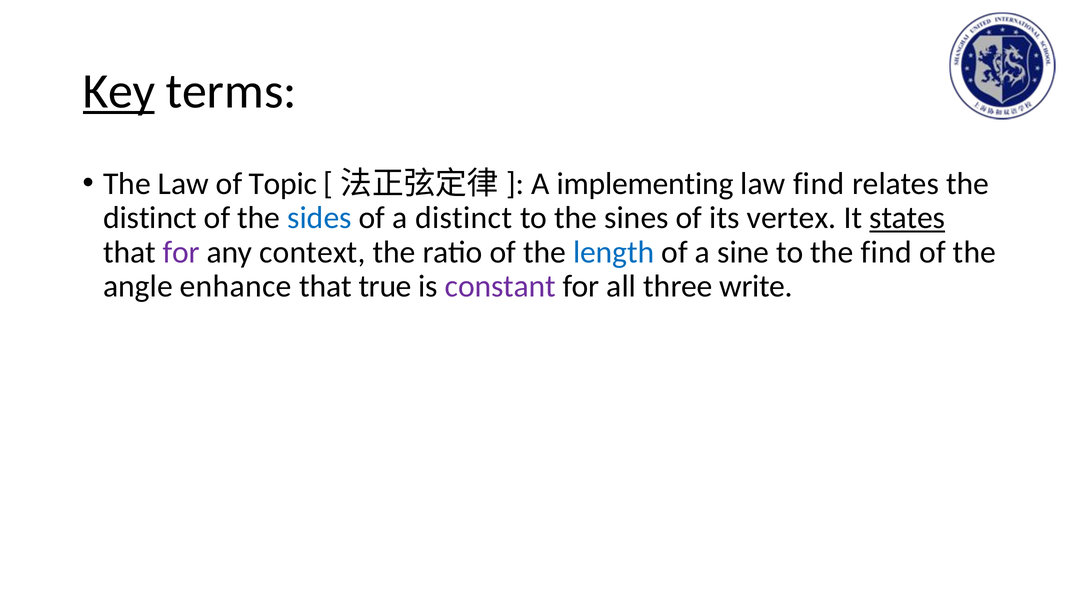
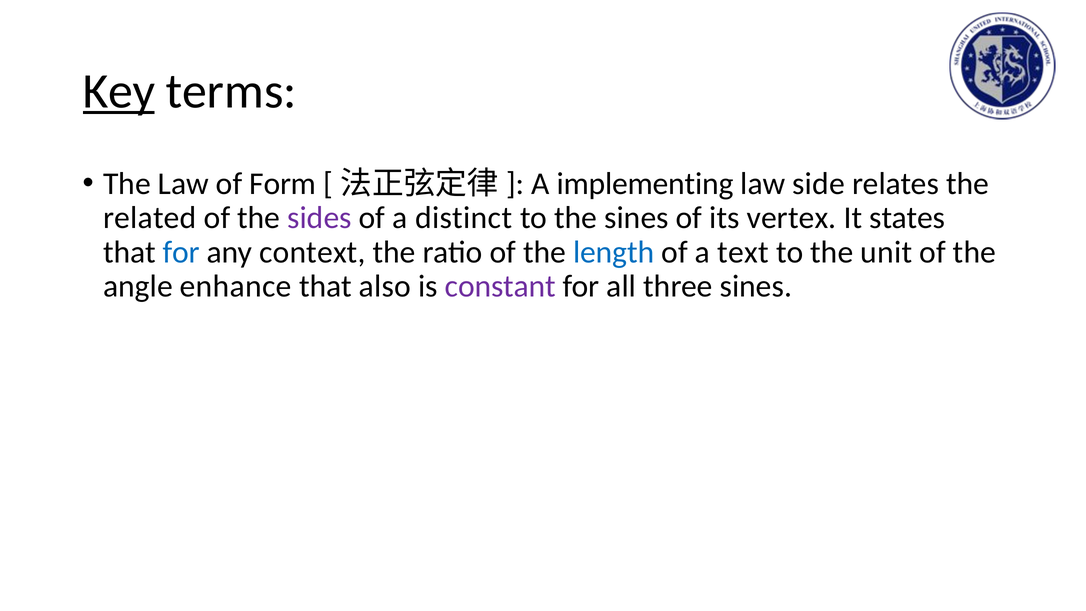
Topic: Topic -> Form
law find: find -> side
distinct at (150, 218): distinct -> related
sides colour: blue -> purple
states underline: present -> none
for at (181, 252) colour: purple -> blue
sine: sine -> text
the find: find -> unit
true: true -> also
three write: write -> sines
